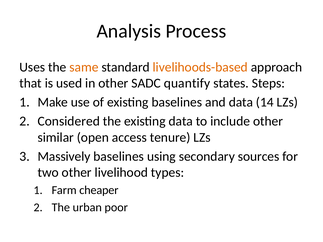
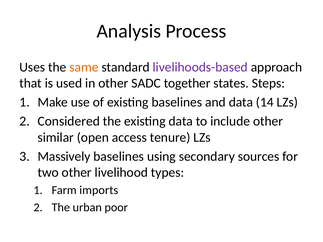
livelihoods-based colour: orange -> purple
quantify: quantify -> together
cheaper: cheaper -> imports
